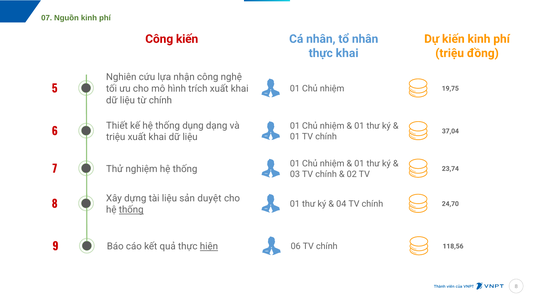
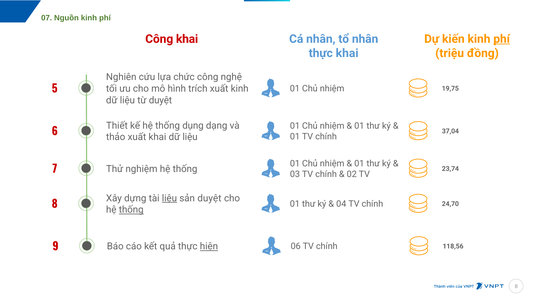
Công kiến: kiến -> khai
phí at (502, 39) underline: none -> present
nhận: nhận -> chức
trích xuất khai: khai -> kinh
từ chính: chính -> duyệt
triệu at (116, 137): triệu -> thảo
liệu at (169, 198) underline: none -> present
